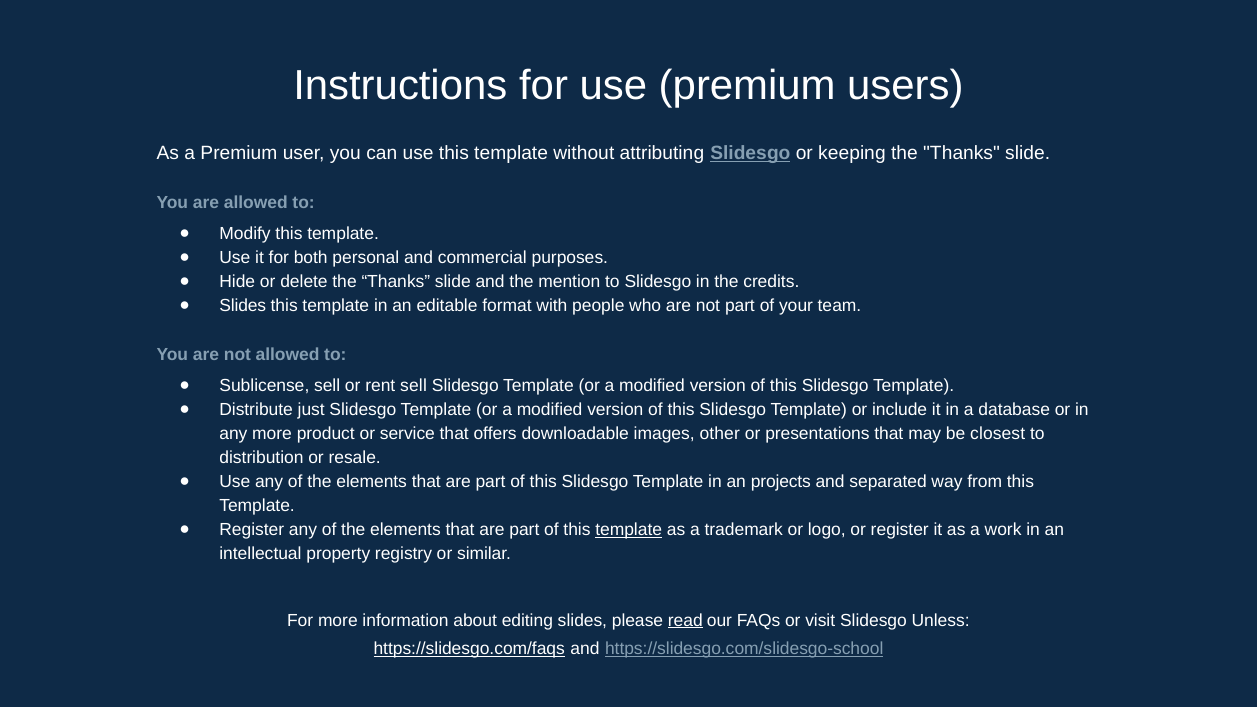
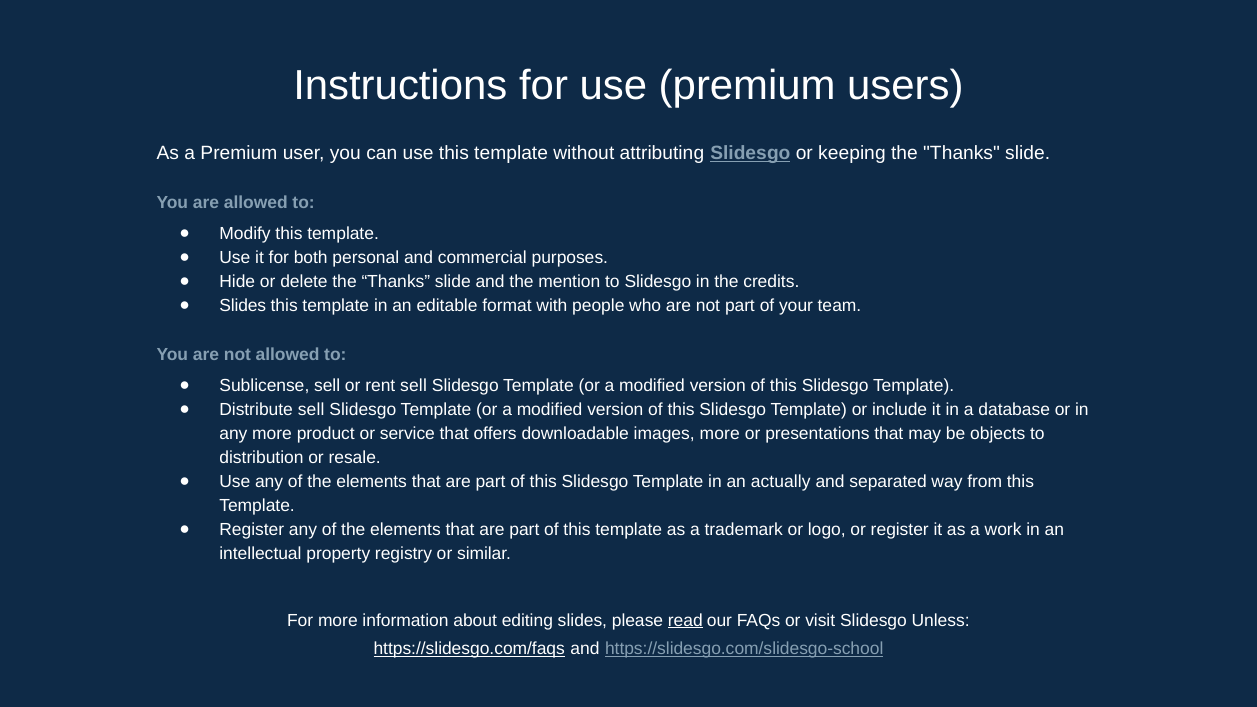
Distribute just: just -> sell
images other: other -> more
closest: closest -> objects
projects: projects -> actually
template at (629, 530) underline: present -> none
